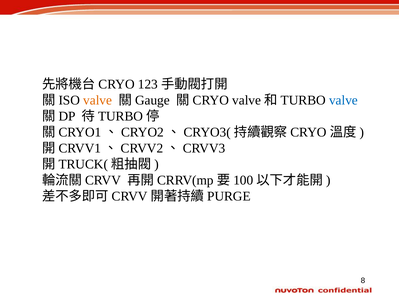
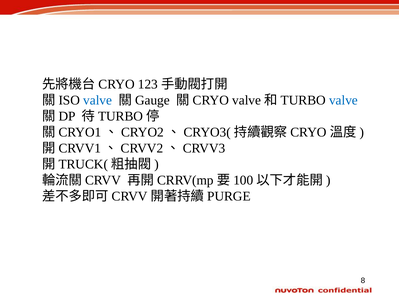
valve at (98, 100) colour: orange -> blue
